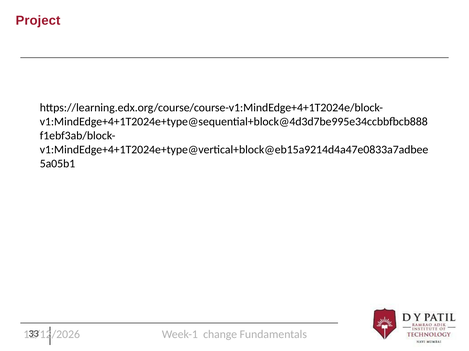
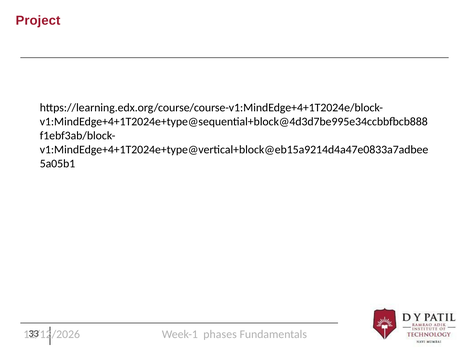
change: change -> phases
